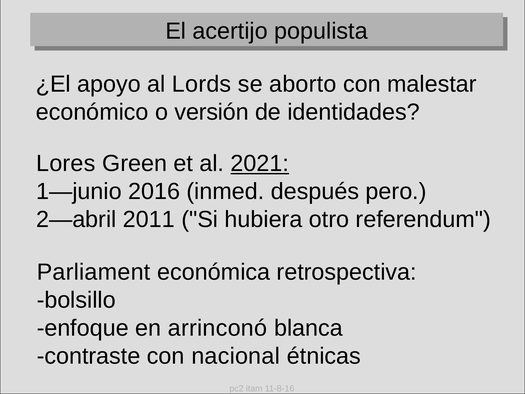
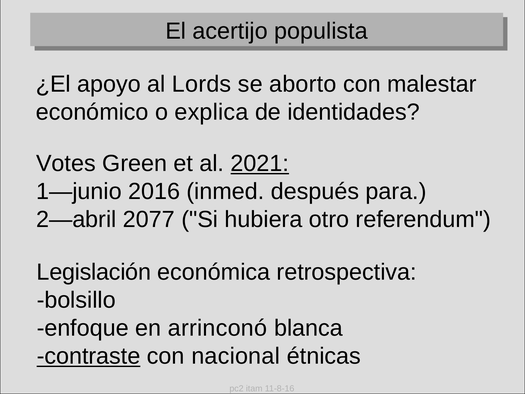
versión: versión -> explica
Lores: Lores -> Votes
pero: pero -> para
2011: 2011 -> 2077
Parliament: Parliament -> Legislación
contraste underline: none -> present
